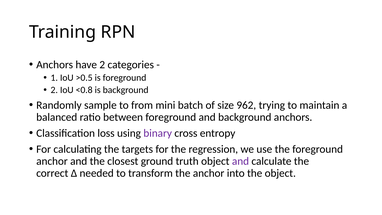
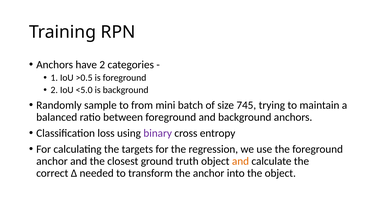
<0.8: <0.8 -> <5.0
962: 962 -> 745
and at (240, 161) colour: purple -> orange
